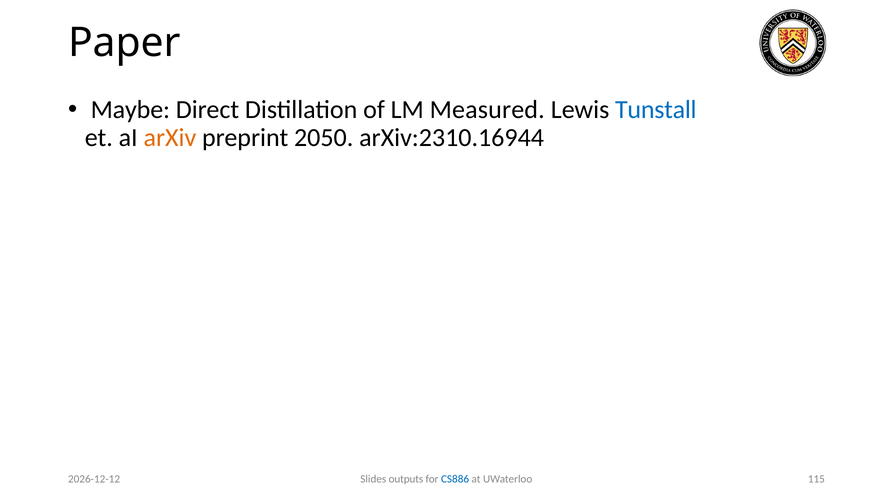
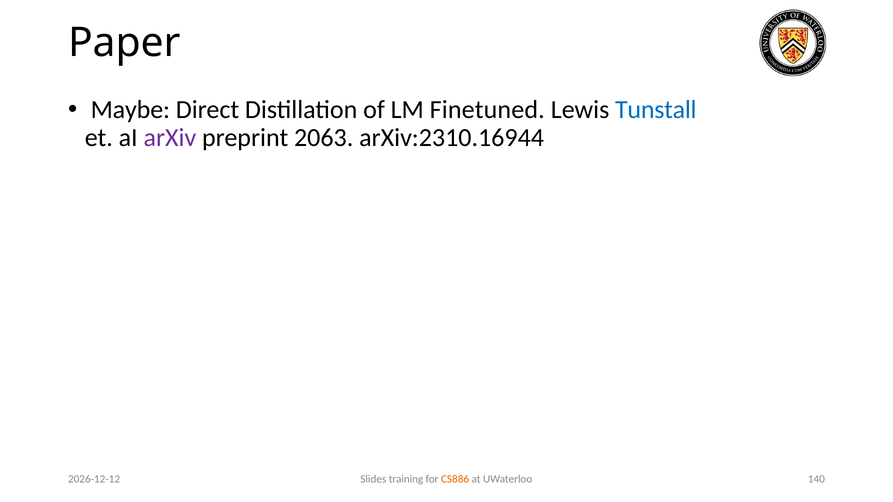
Measured: Measured -> Finetuned
arXiv colour: orange -> purple
2050: 2050 -> 2063
outputs: outputs -> training
CS886 colour: blue -> orange
115: 115 -> 140
